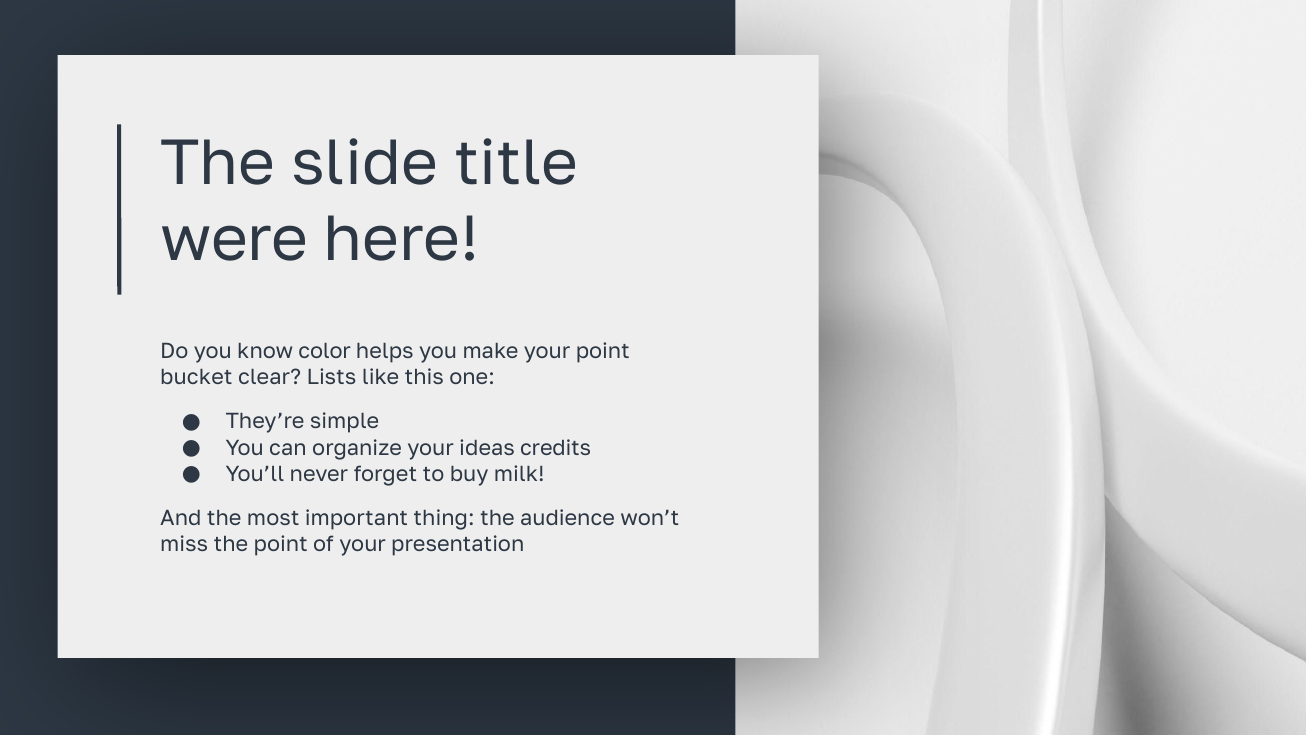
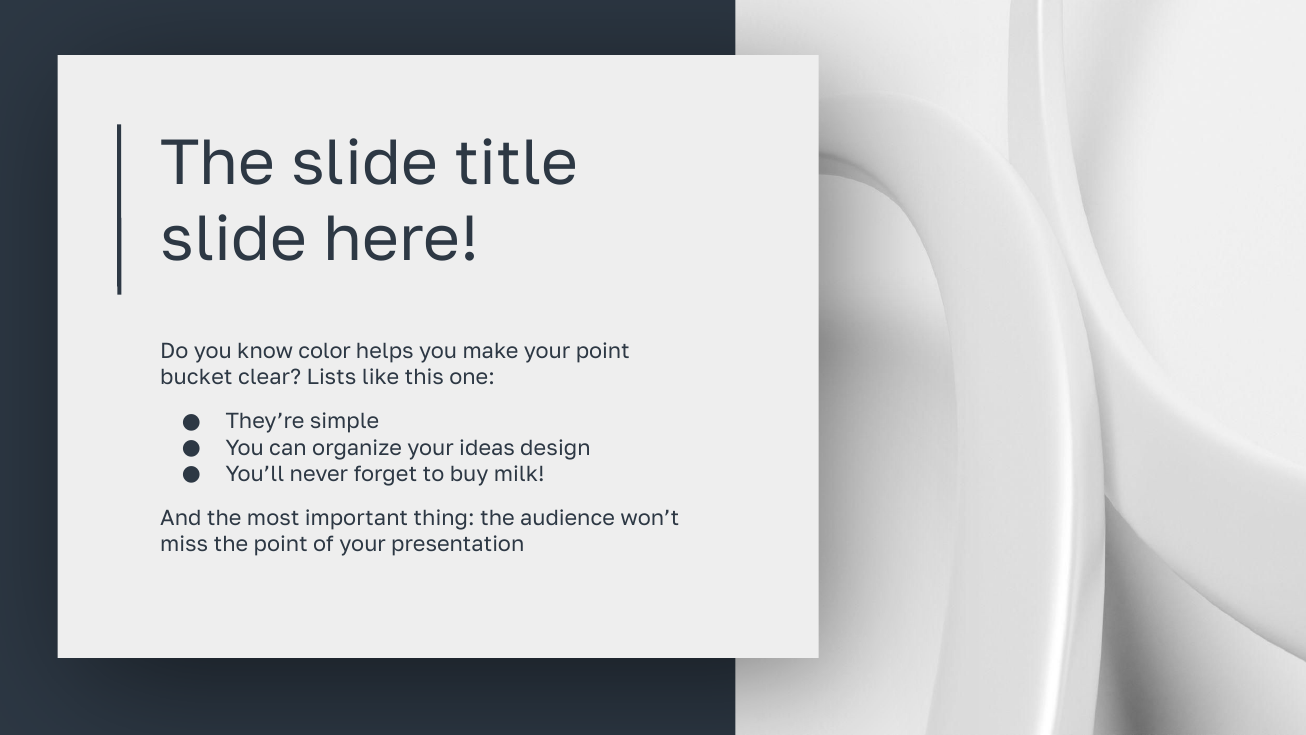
were at (234, 240): were -> slide
credits: credits -> design
